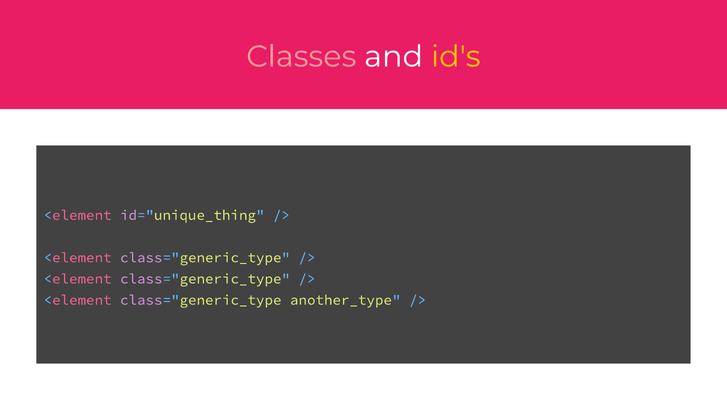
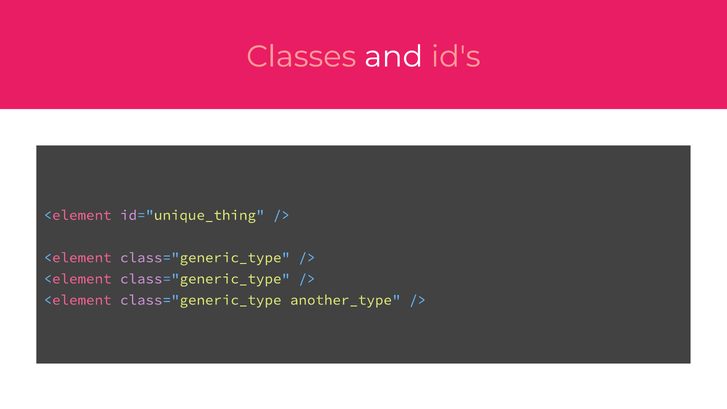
id's colour: yellow -> pink
